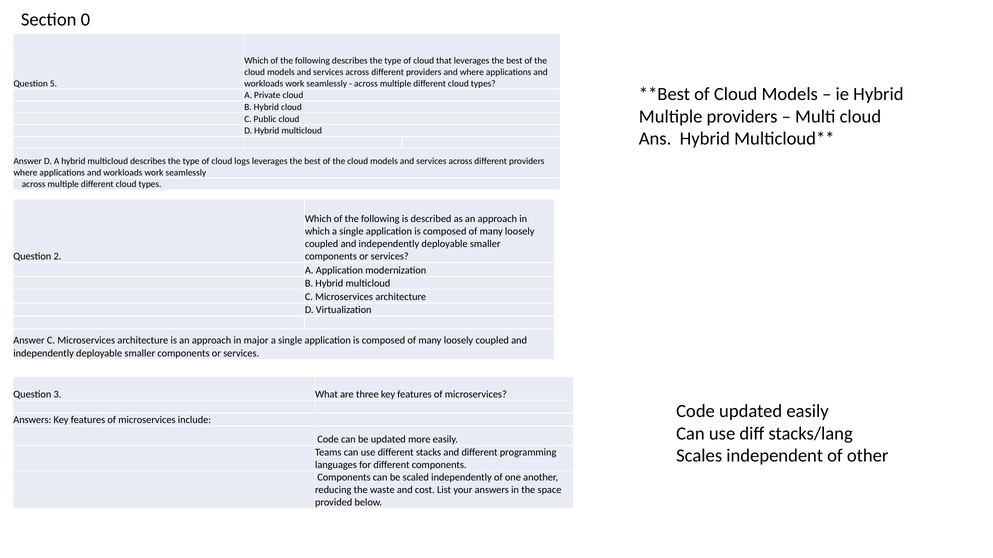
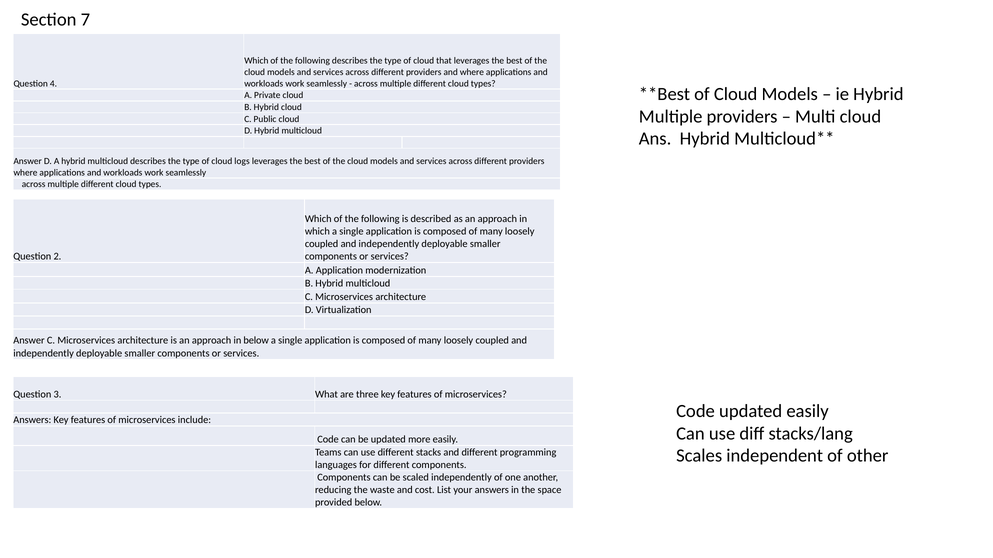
0: 0 -> 7
5: 5 -> 4
in major: major -> below
